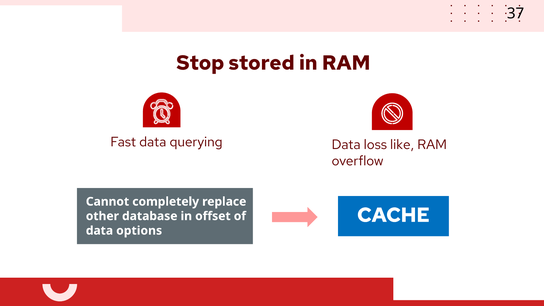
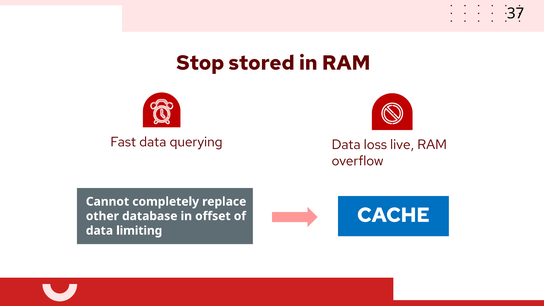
like: like -> live
options: options -> limiting
